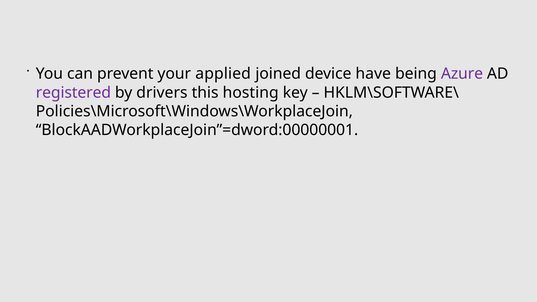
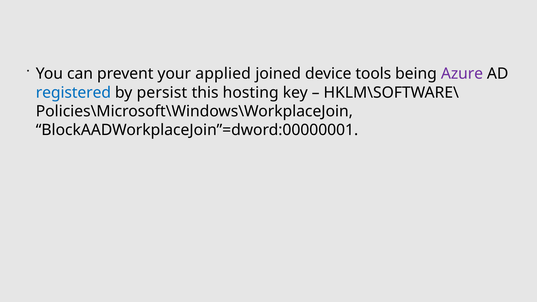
have: have -> tools
registered colour: purple -> blue
drivers: drivers -> persist
